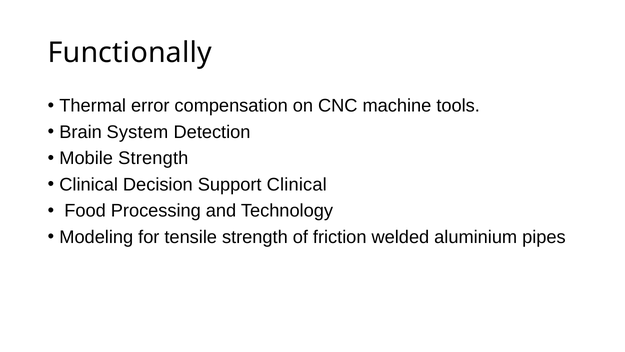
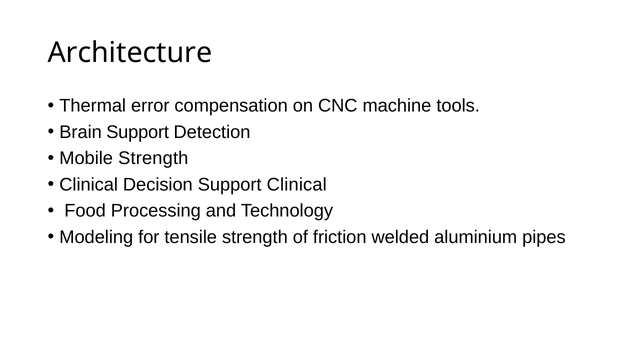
Functionally: Functionally -> Architecture
Brain System: System -> Support
